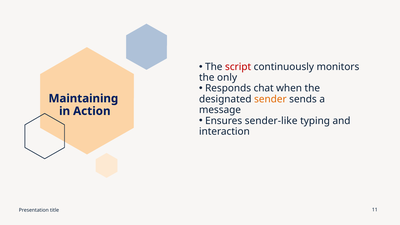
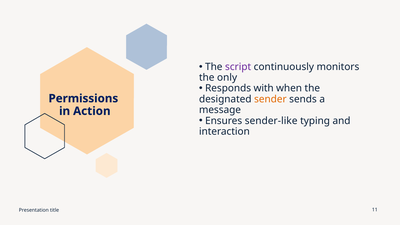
script colour: red -> purple
chat: chat -> with
Maintaining: Maintaining -> Permissions
